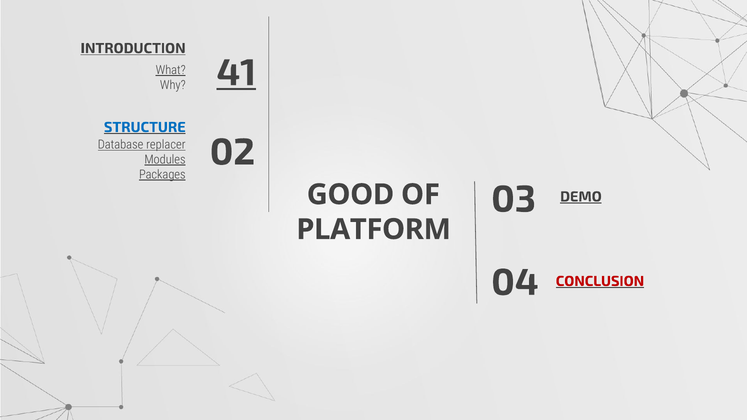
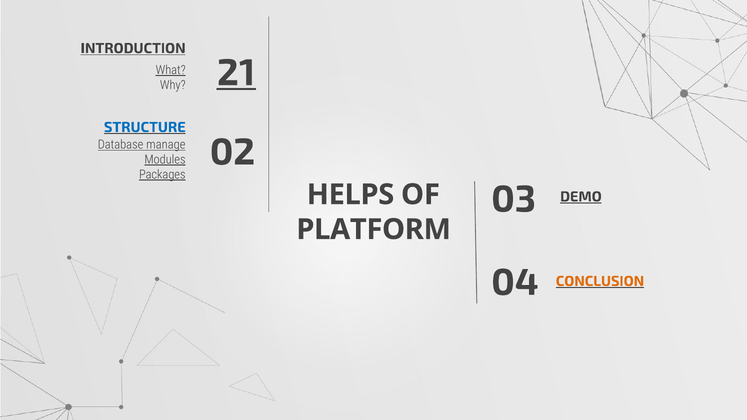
41: 41 -> 21
replacer: replacer -> manage
GOOD: GOOD -> HELPS
CONCLUSION colour: red -> orange
